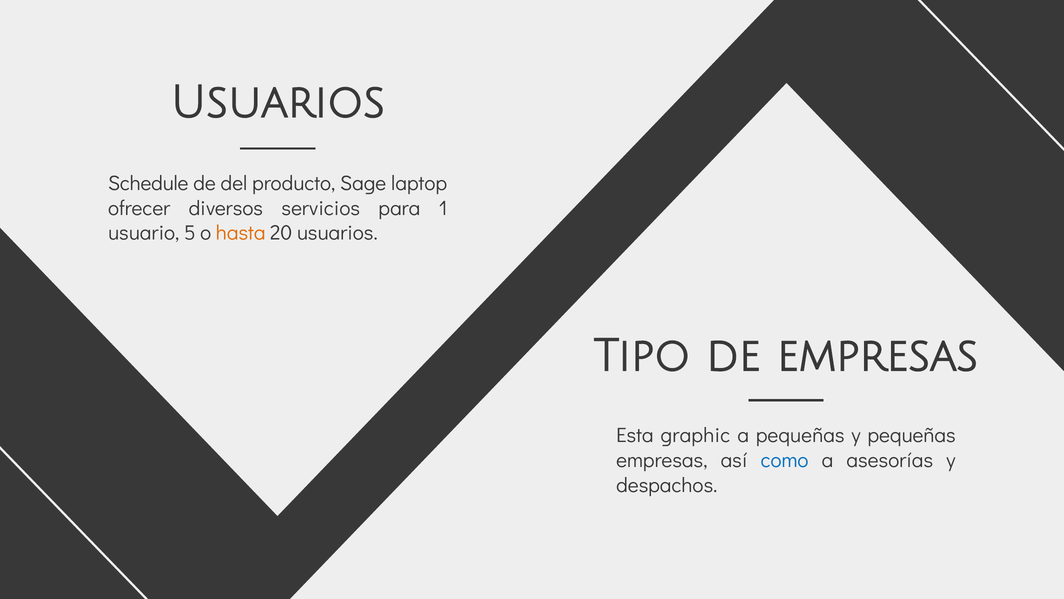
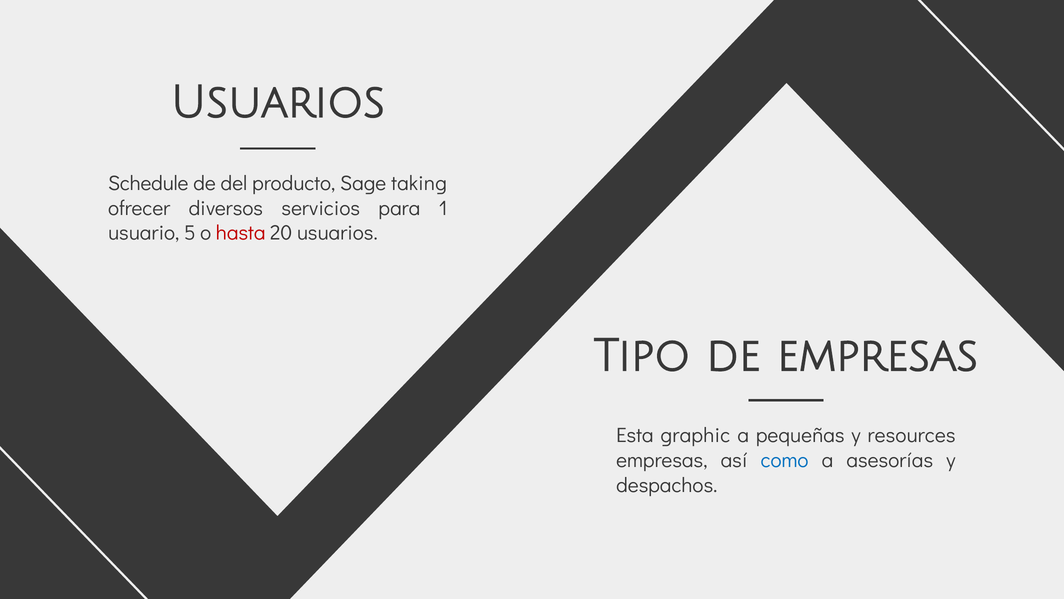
laptop: laptop -> taking
hasta colour: orange -> red
y pequeñas: pequeñas -> resources
